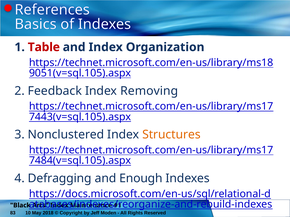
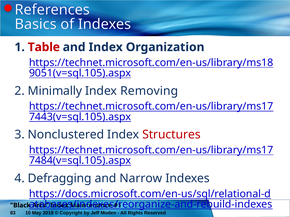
Feedback: Feedback -> Minimally
Structures colour: orange -> red
Enough: Enough -> Narrow
